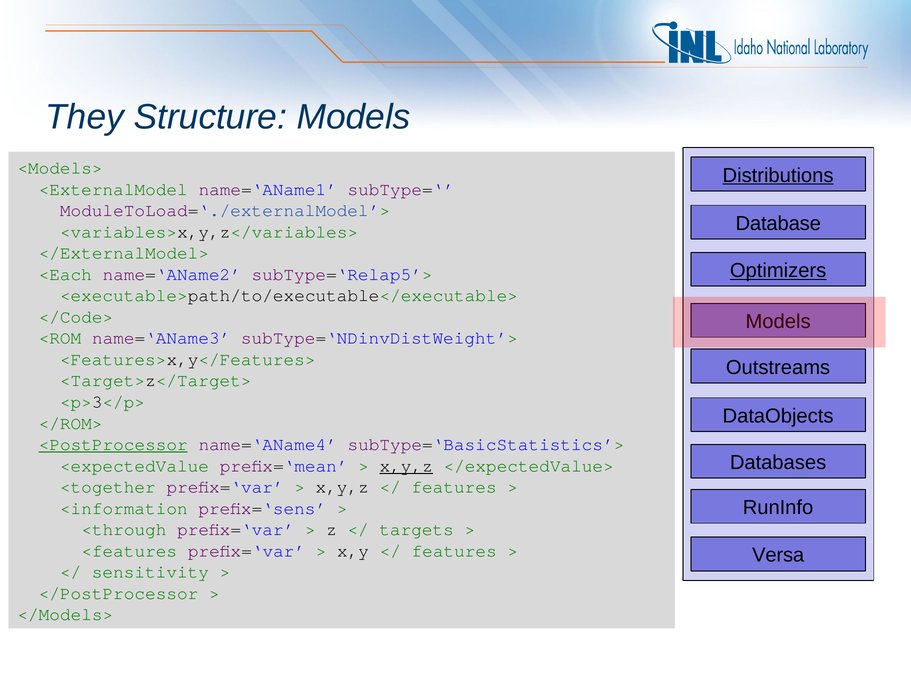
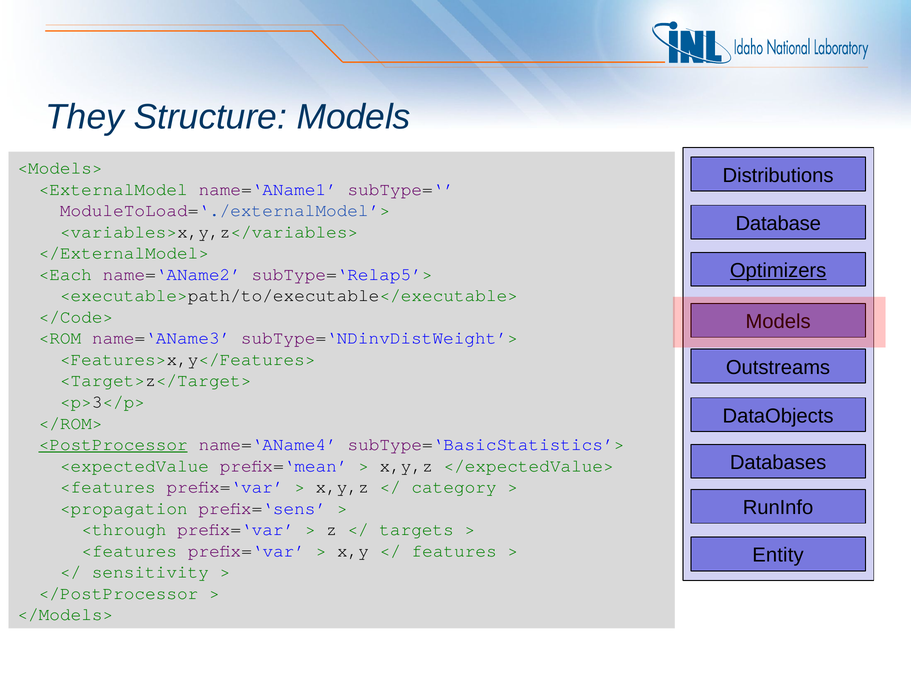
Distributions underline: present -> none
x,y,z at (406, 466) underline: present -> none
<together at (108, 487): <together -> <features
features at (454, 487): features -> category
<information: <information -> <propagation
Versa: Versa -> Entity
